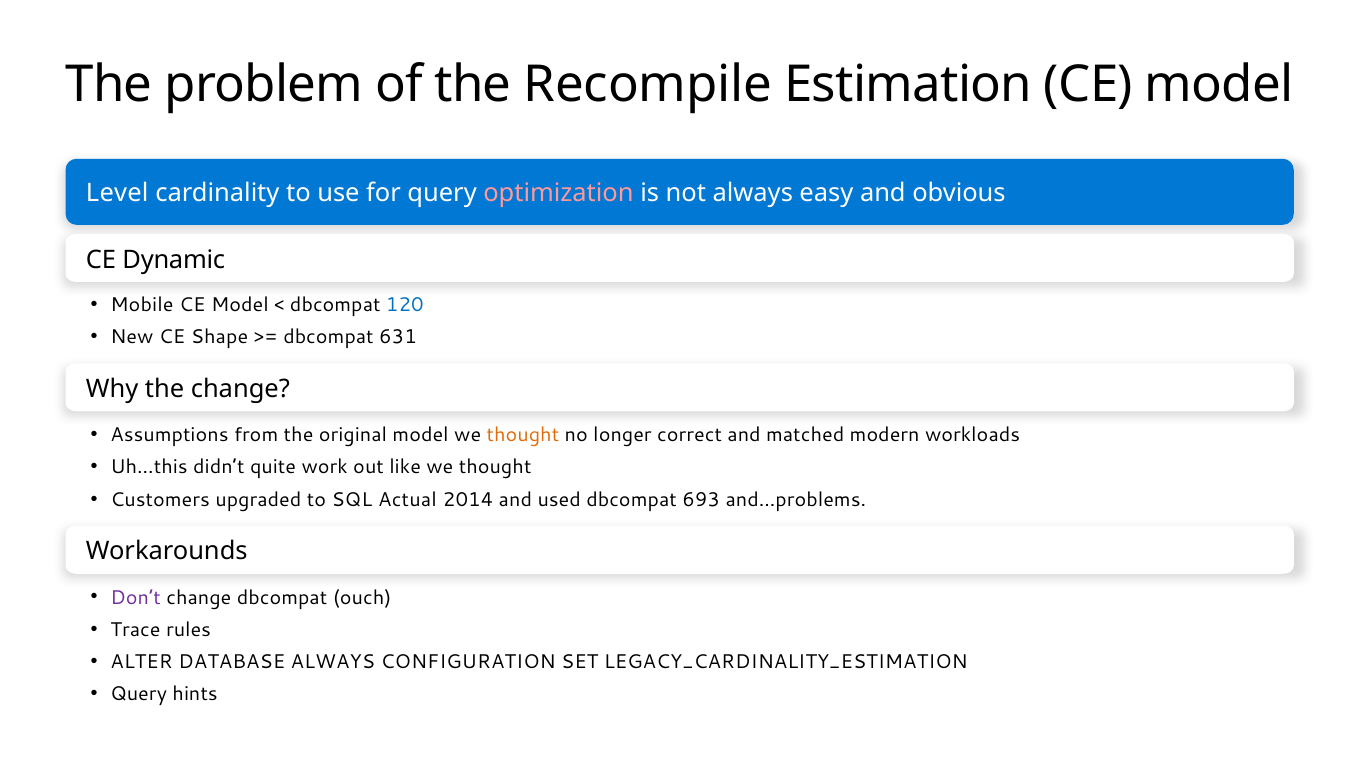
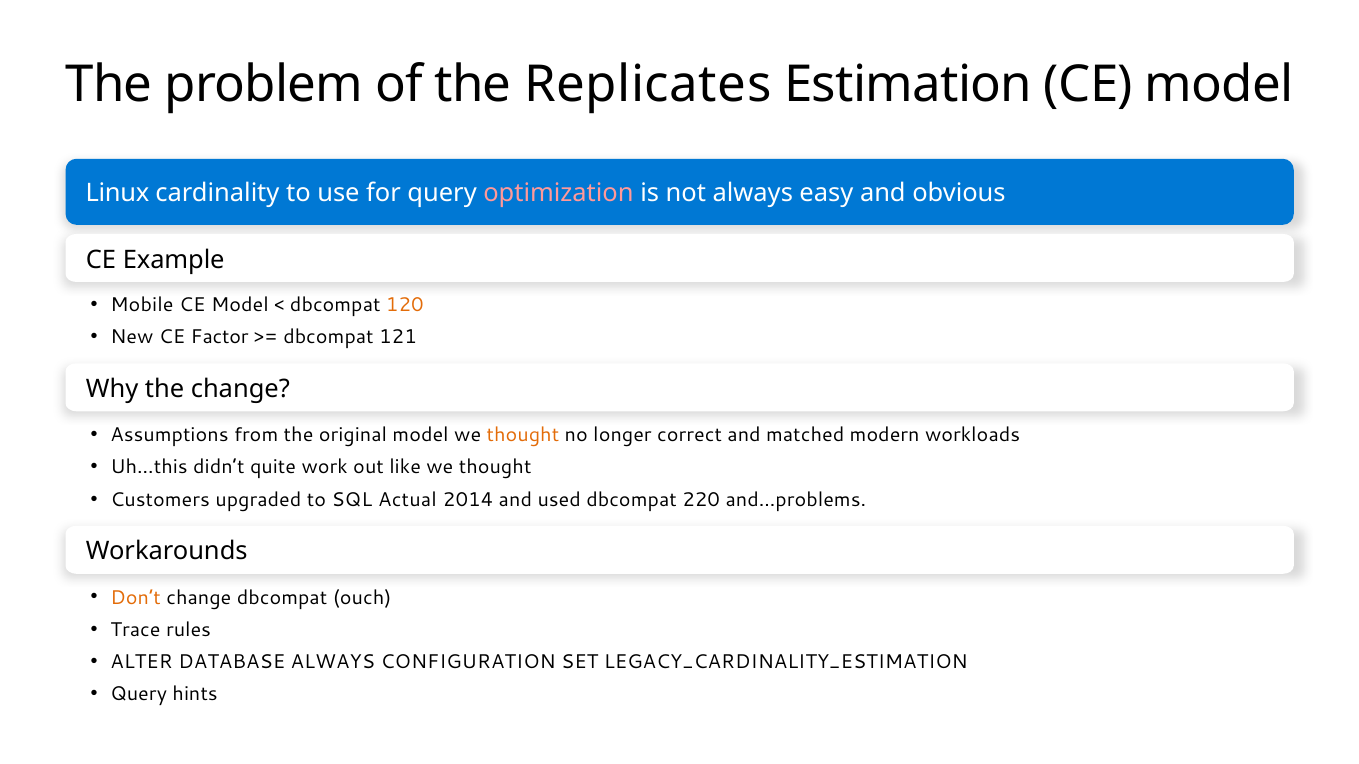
Recompile: Recompile -> Replicates
Level: Level -> Linux
Dynamic: Dynamic -> Example
120 colour: blue -> orange
Shape: Shape -> Factor
631: 631 -> 121
693: 693 -> 220
Don’t colour: purple -> orange
